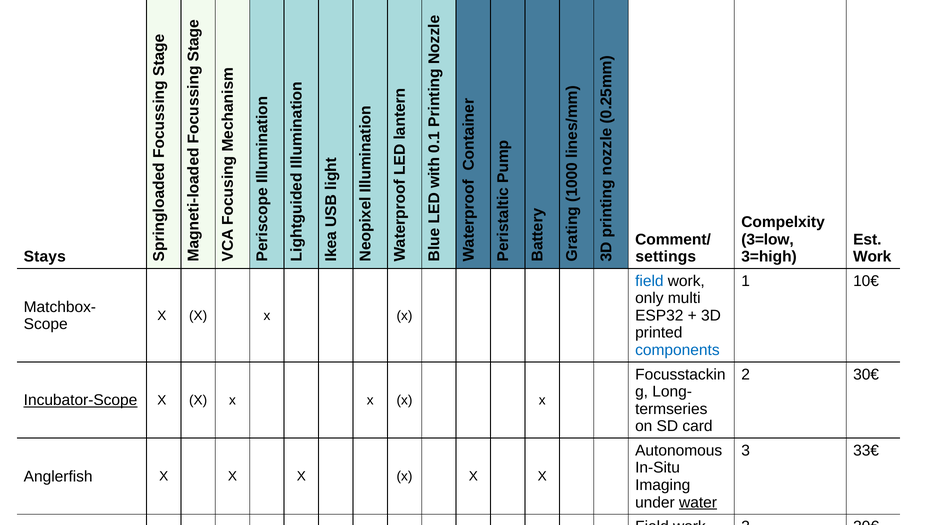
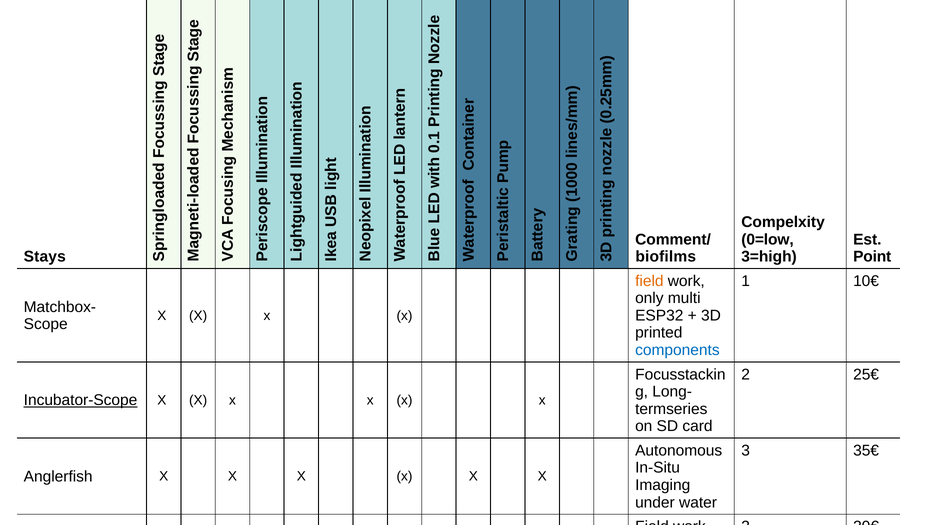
3=low: 3=low -> 0=low
settings: settings -> biofilms
Work at (872, 257): Work -> Point
field at (649, 281) colour: blue -> orange
2 30€: 30€ -> 25€
33€: 33€ -> 35€
water underline: present -> none
